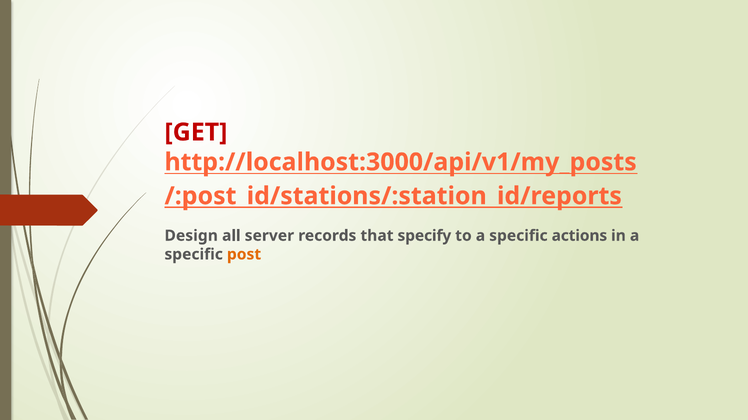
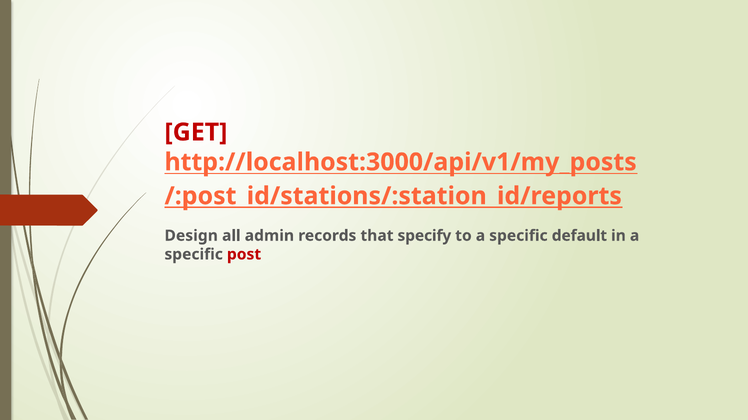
server: server -> admin
actions: actions -> default
post colour: orange -> red
